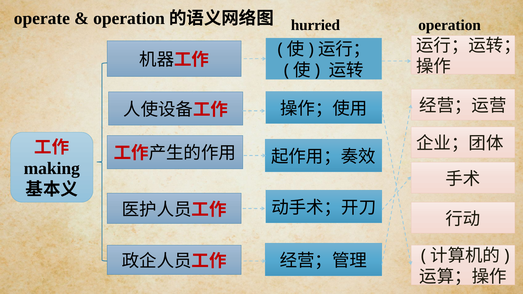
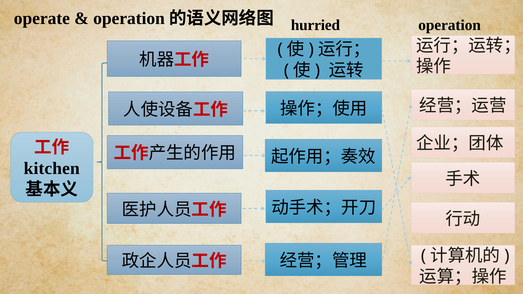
making: making -> kitchen
